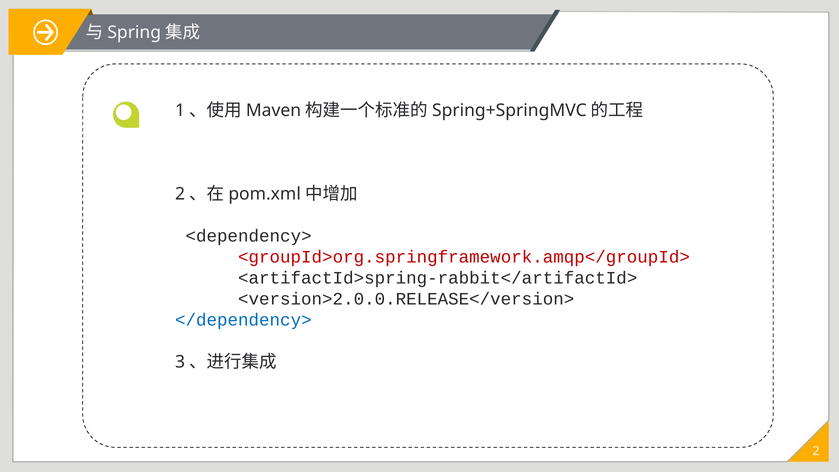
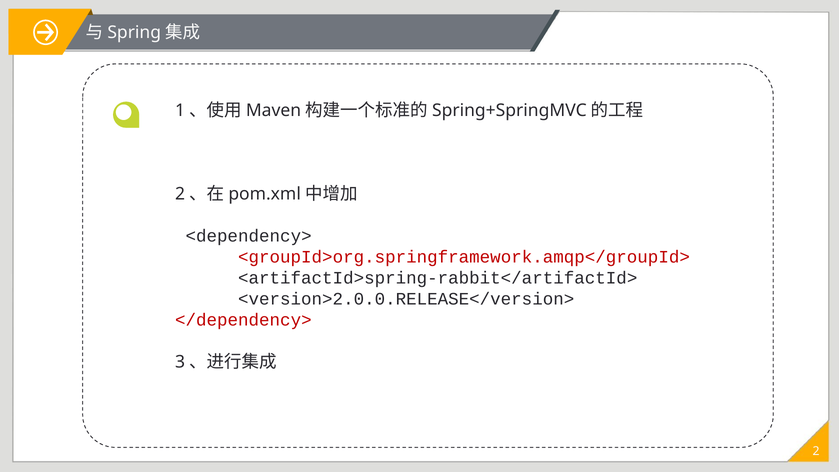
</dependency> colour: blue -> red
